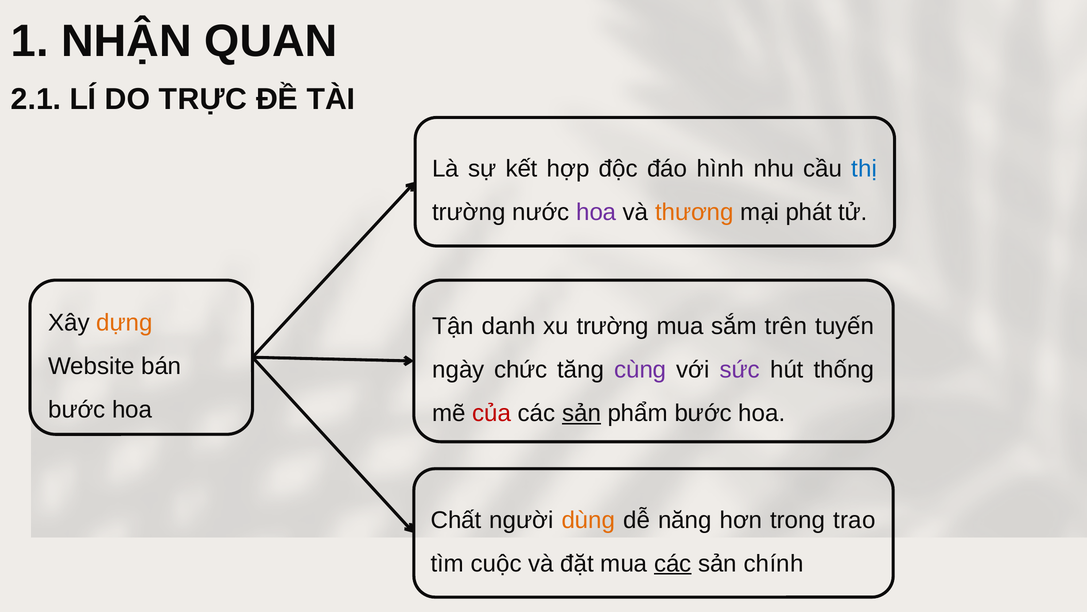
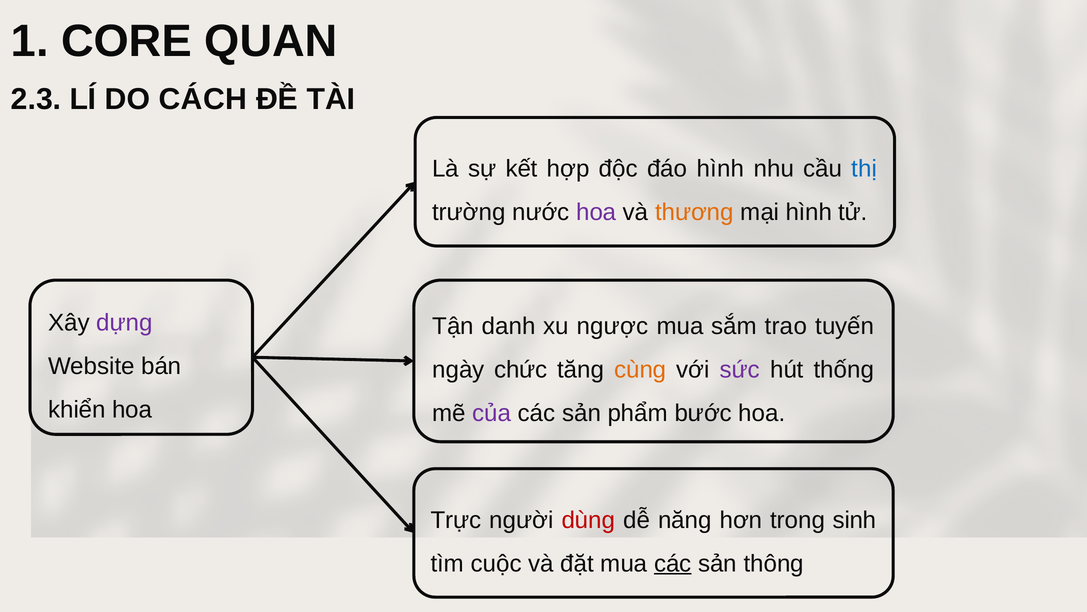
NHẬN: NHẬN -> CORE
2.1: 2.1 -> 2.3
TRỰC: TRỰC -> CÁCH
mại phát: phát -> hình
dựng colour: orange -> purple
xu trường: trường -> ngược
trên: trên -> trao
cùng colour: purple -> orange
bước at (77, 409): bước -> khiển
của colour: red -> purple
sản at (582, 413) underline: present -> none
Chất: Chất -> Trực
dùng colour: orange -> red
trao: trao -> sinh
chính: chính -> thông
